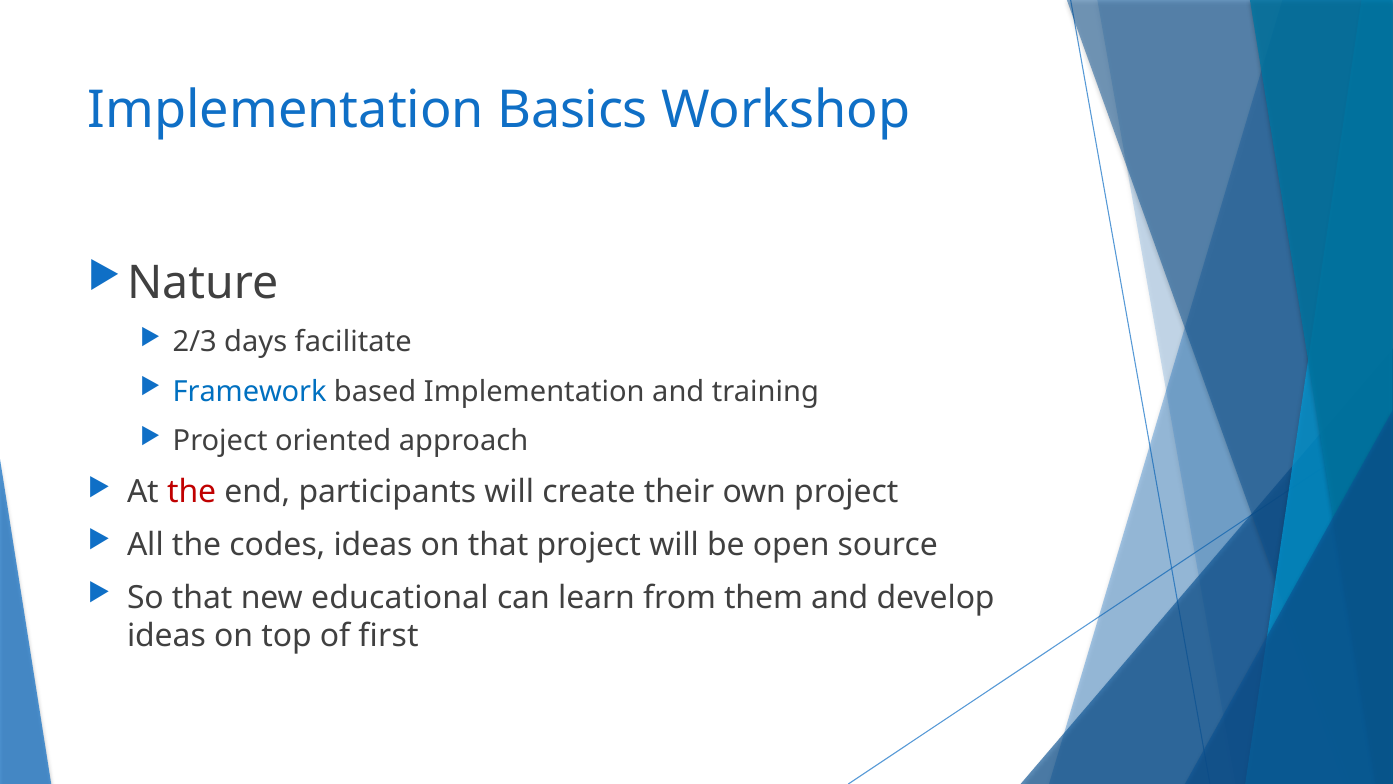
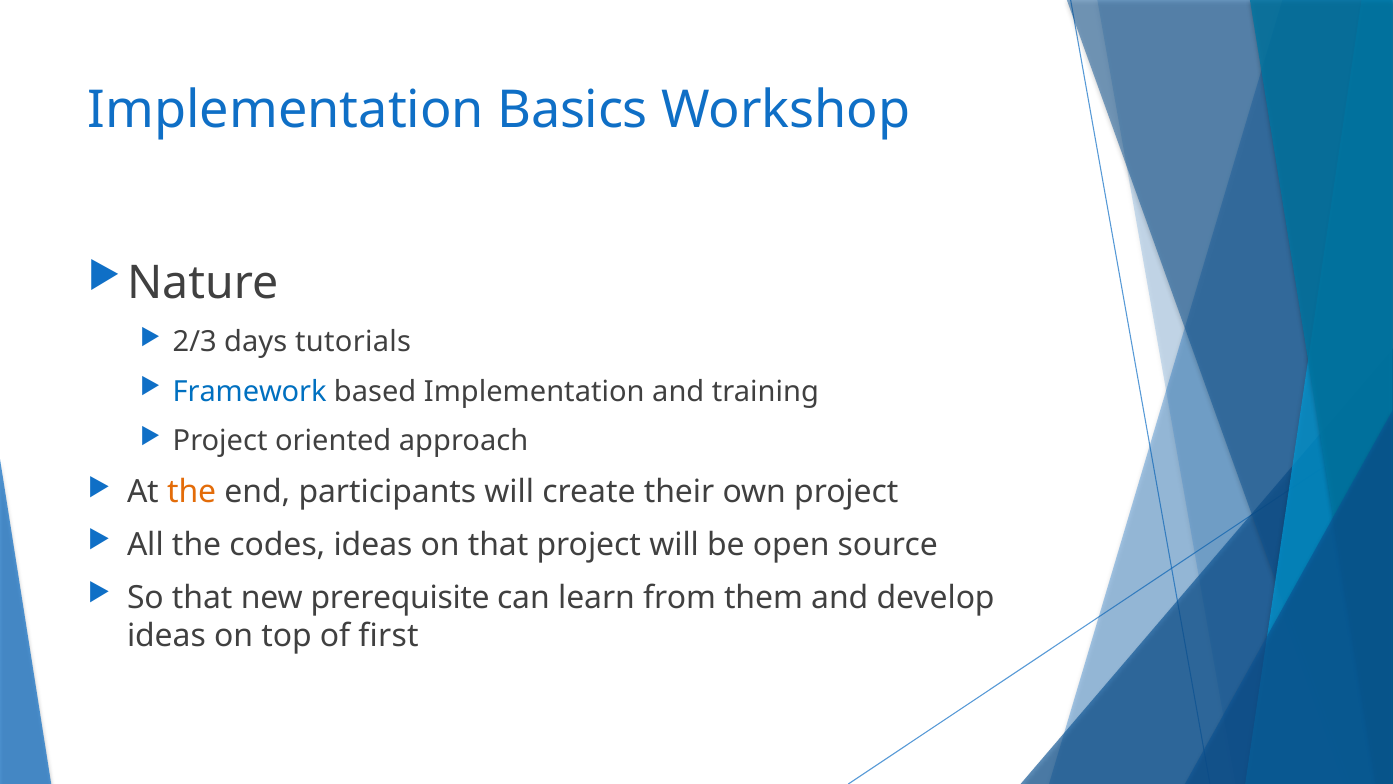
facilitate: facilitate -> tutorials
the at (192, 492) colour: red -> orange
educational: educational -> prerequisite
